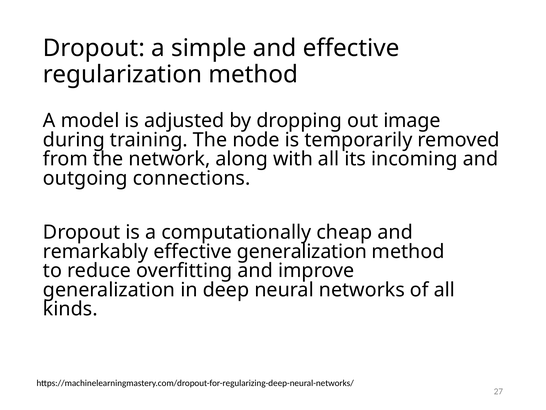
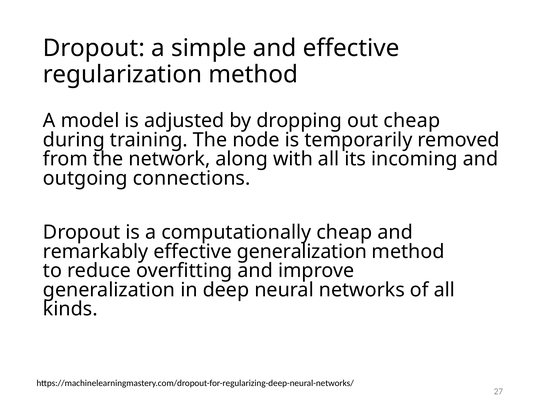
out image: image -> cheap
